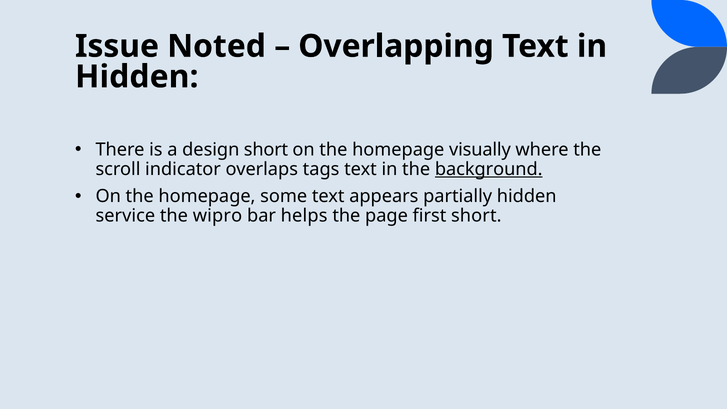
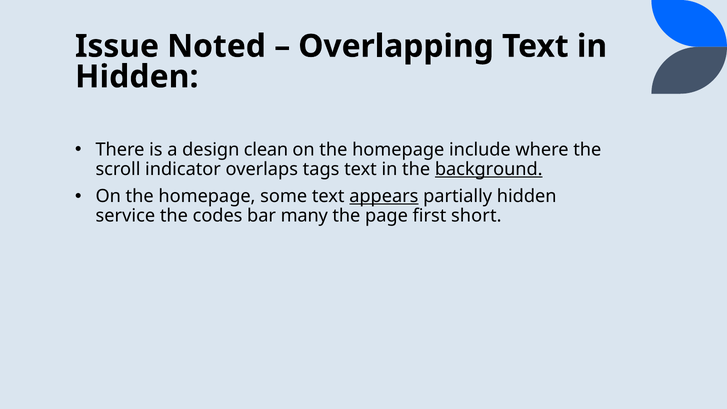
design short: short -> clean
visually: visually -> include
appears underline: none -> present
wipro: wipro -> codes
helps: helps -> many
